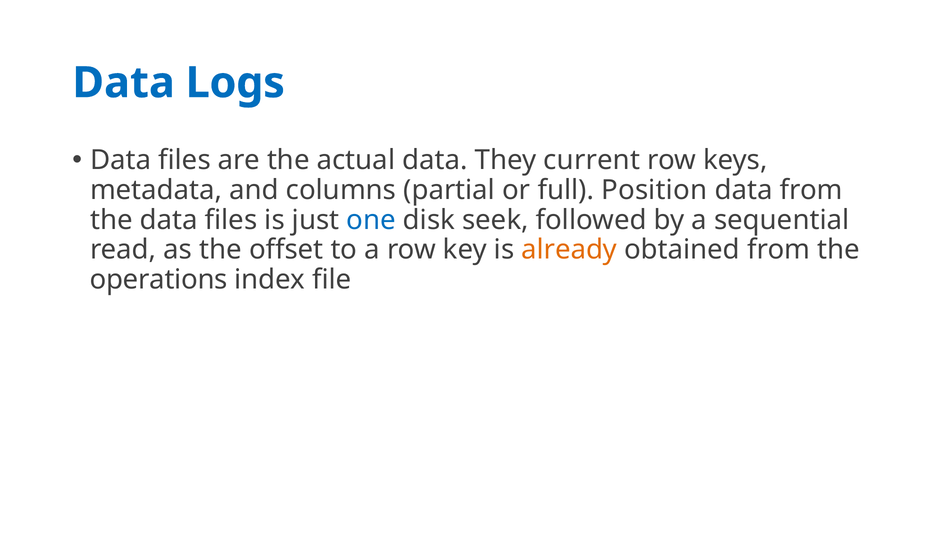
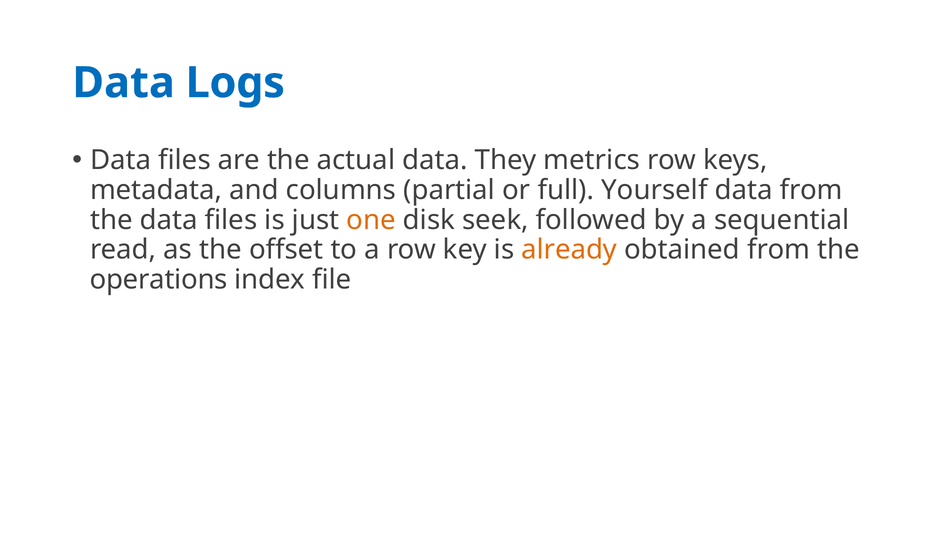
current: current -> metrics
Position: Position -> Yourself
one colour: blue -> orange
